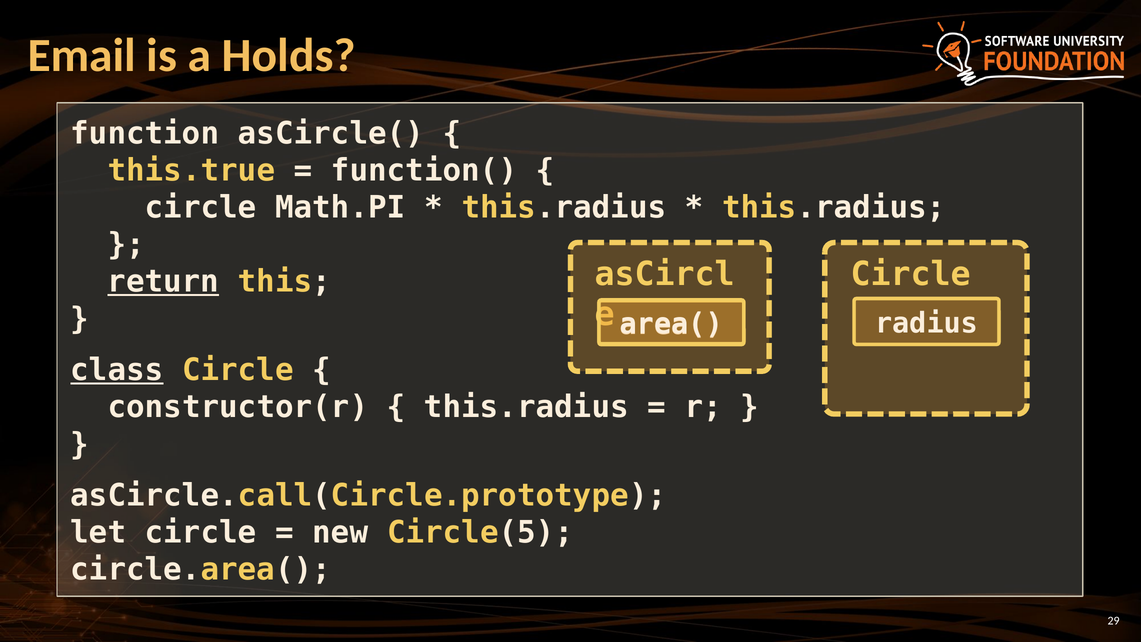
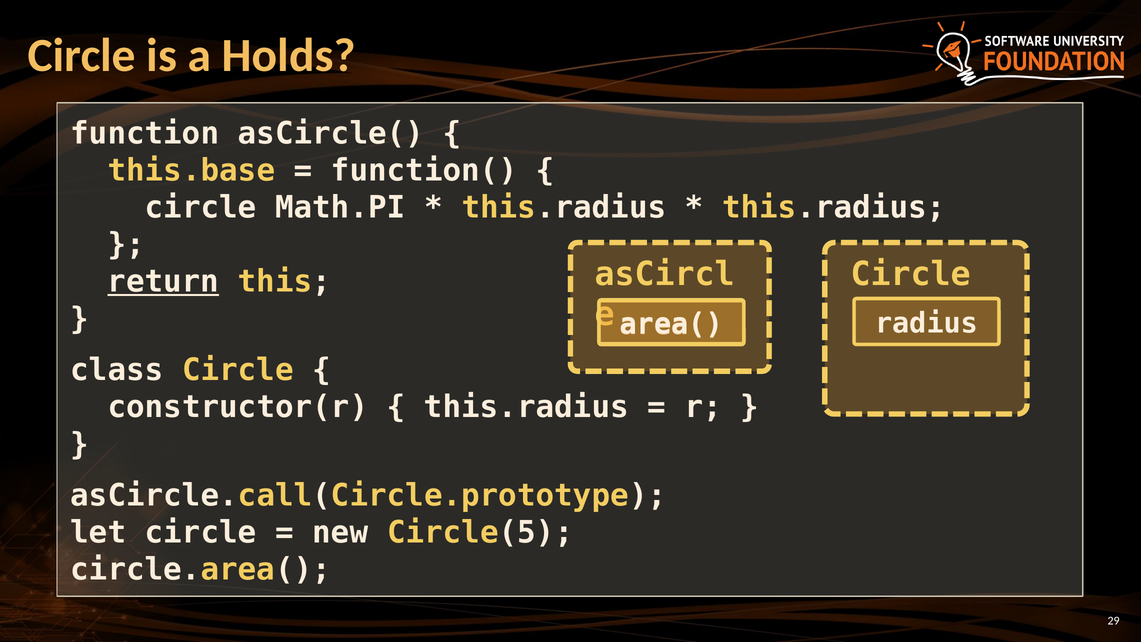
Email at (82, 55): Email -> Circle
this.true: this.true -> this.base
class underline: present -> none
